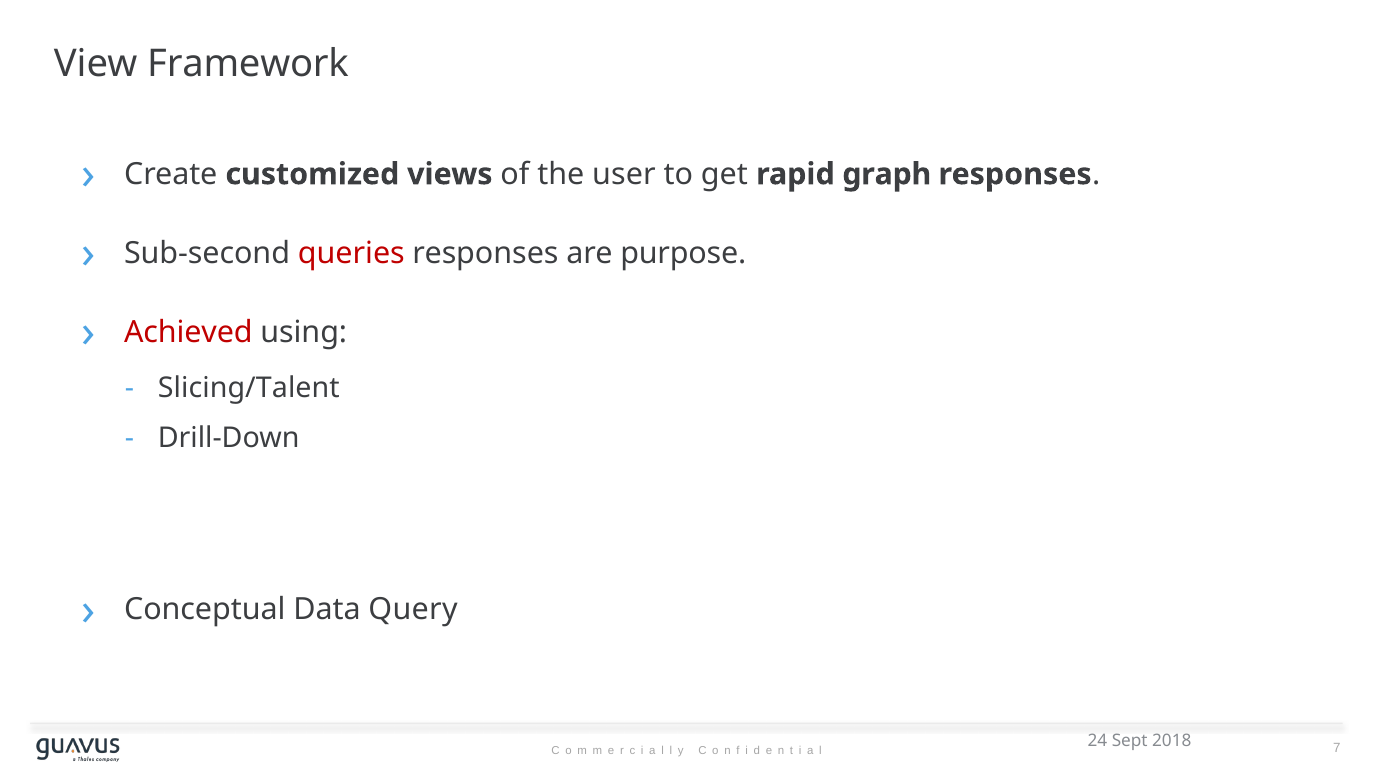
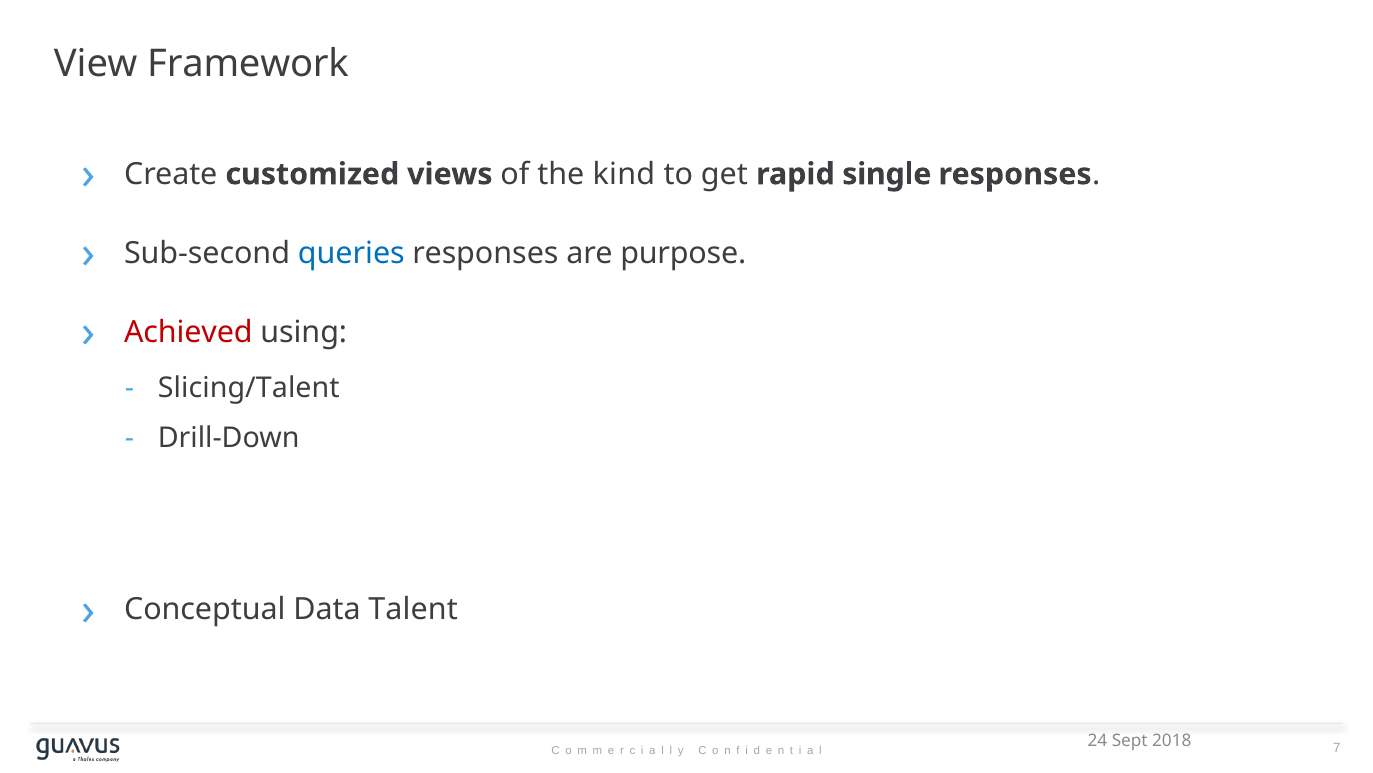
user: user -> kind
graph: graph -> single
queries colour: red -> blue
Query: Query -> Talent
